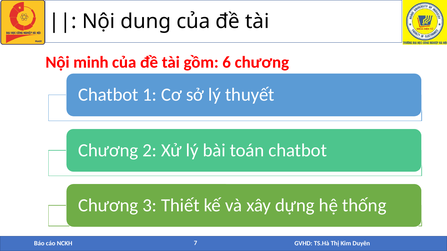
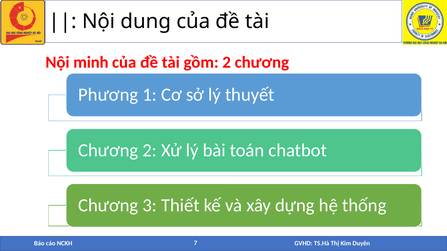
gồm 6: 6 -> 2
Chatbot at (108, 95): Chatbot -> Phương
